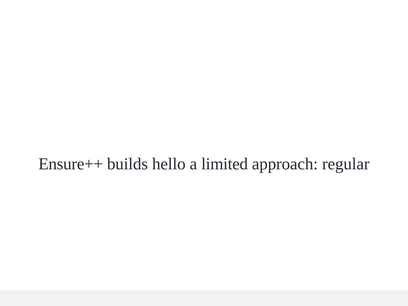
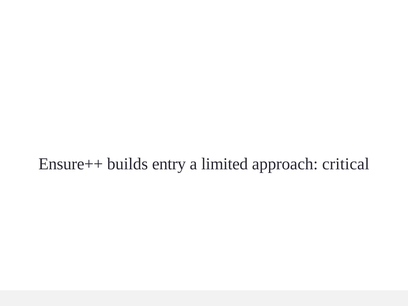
hello: hello -> entry
regular: regular -> critical
